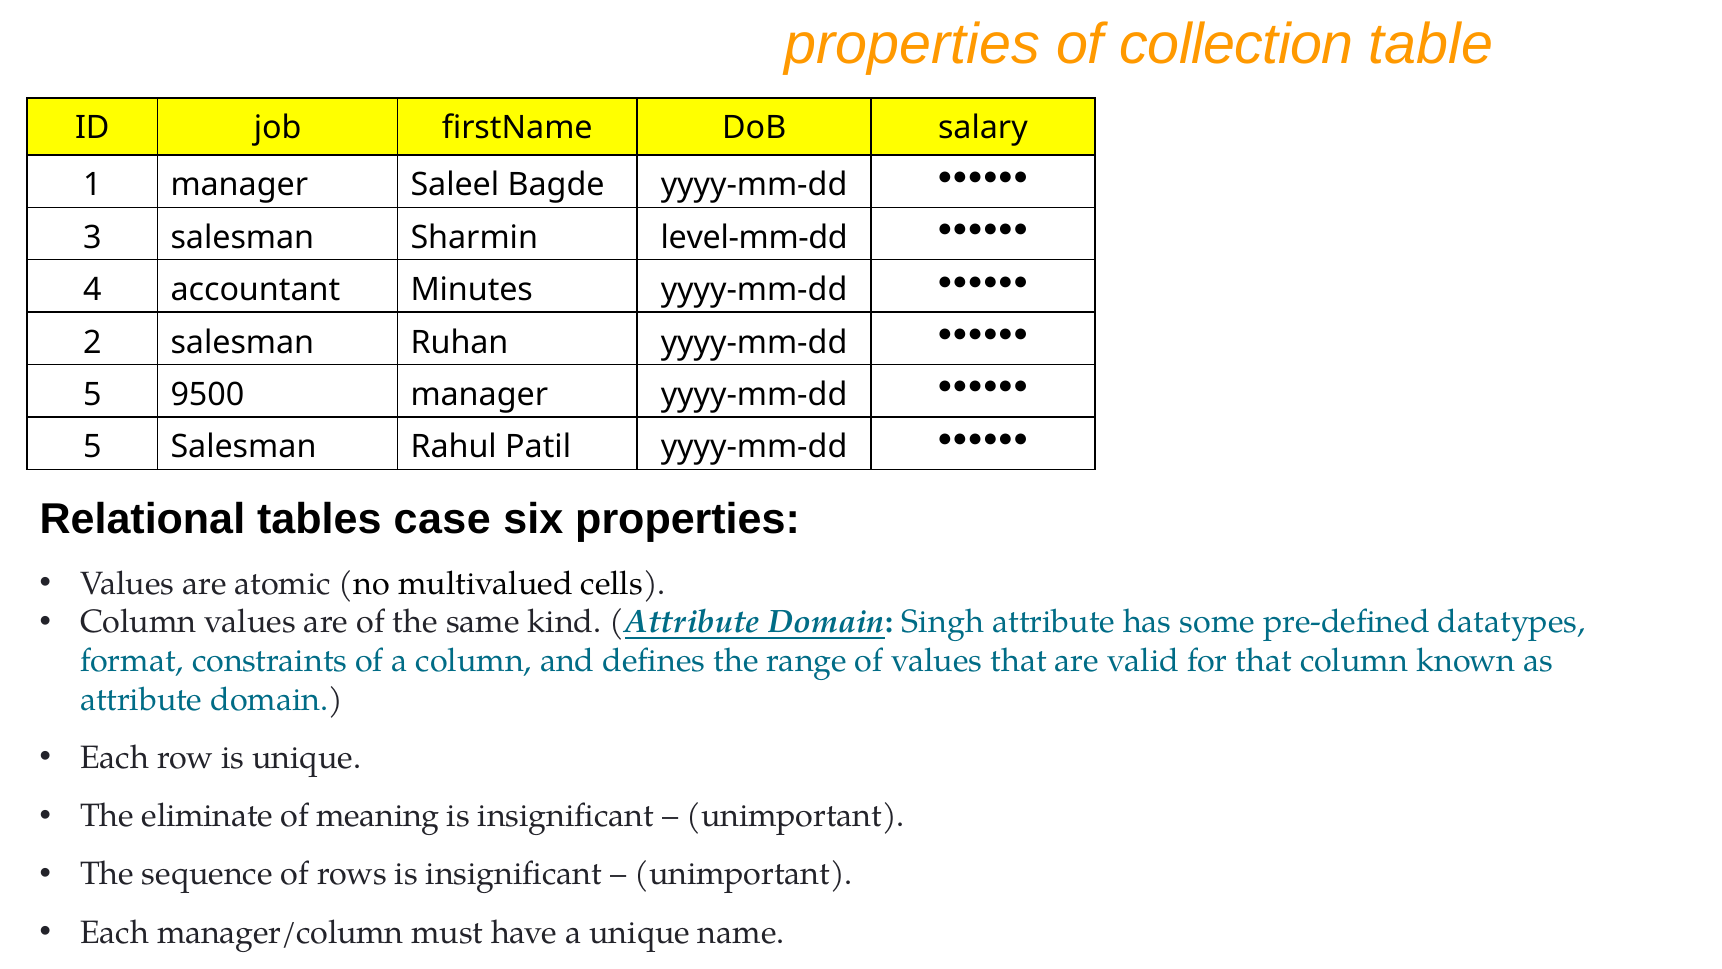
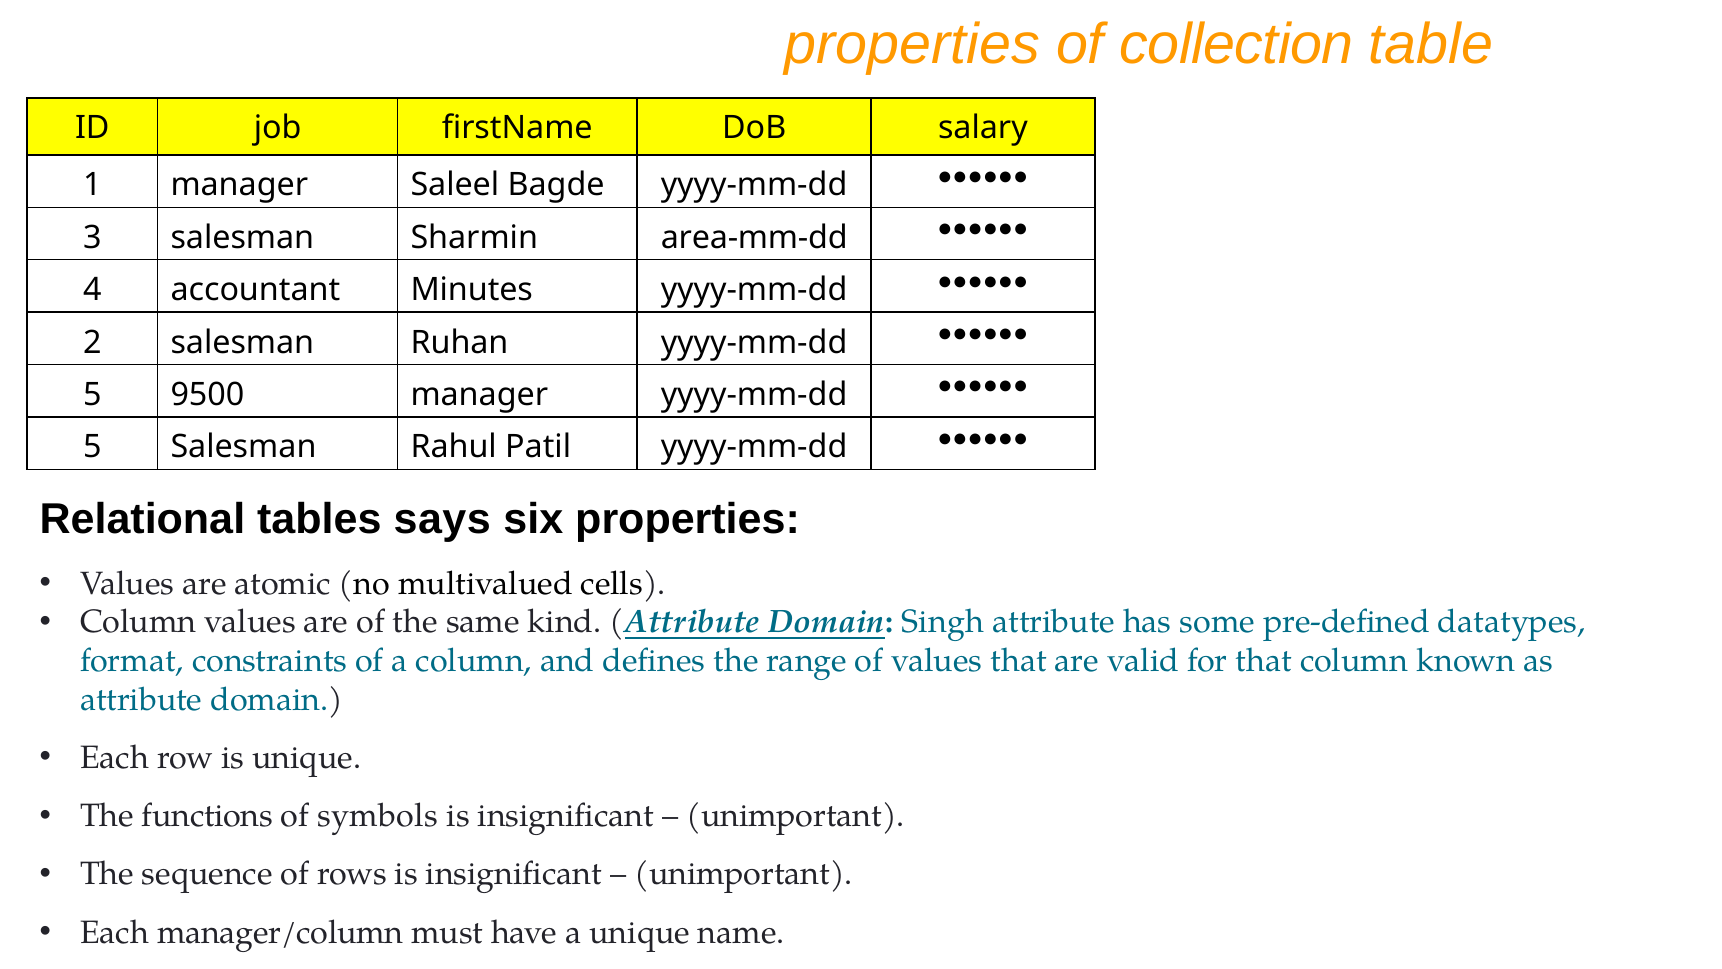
level-mm-dd: level-mm-dd -> area-mm-dd
case: case -> says
eliminate: eliminate -> functions
meaning: meaning -> symbols
